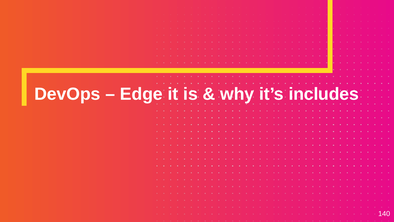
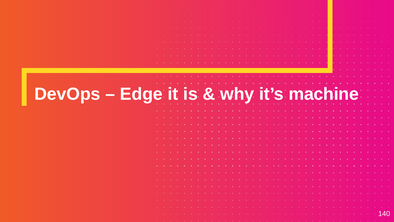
includes: includes -> machine
